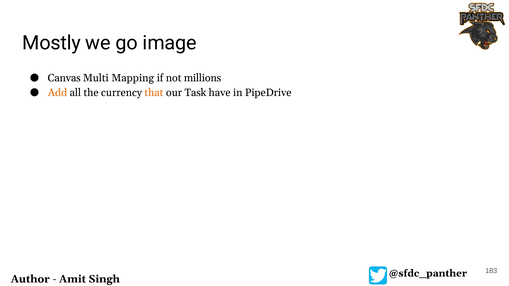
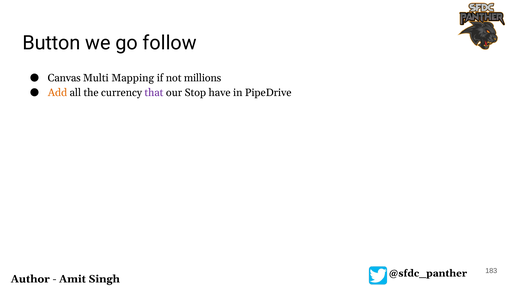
Mostly: Mostly -> Button
image: image -> follow
that colour: orange -> purple
Task: Task -> Stop
